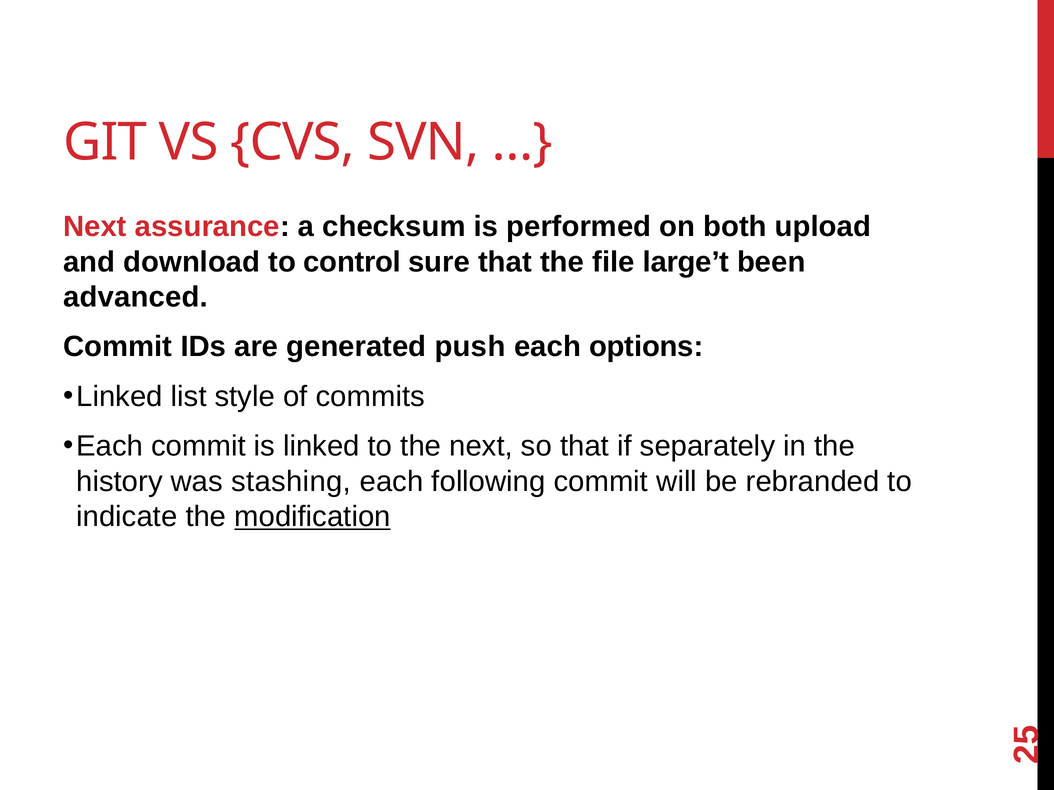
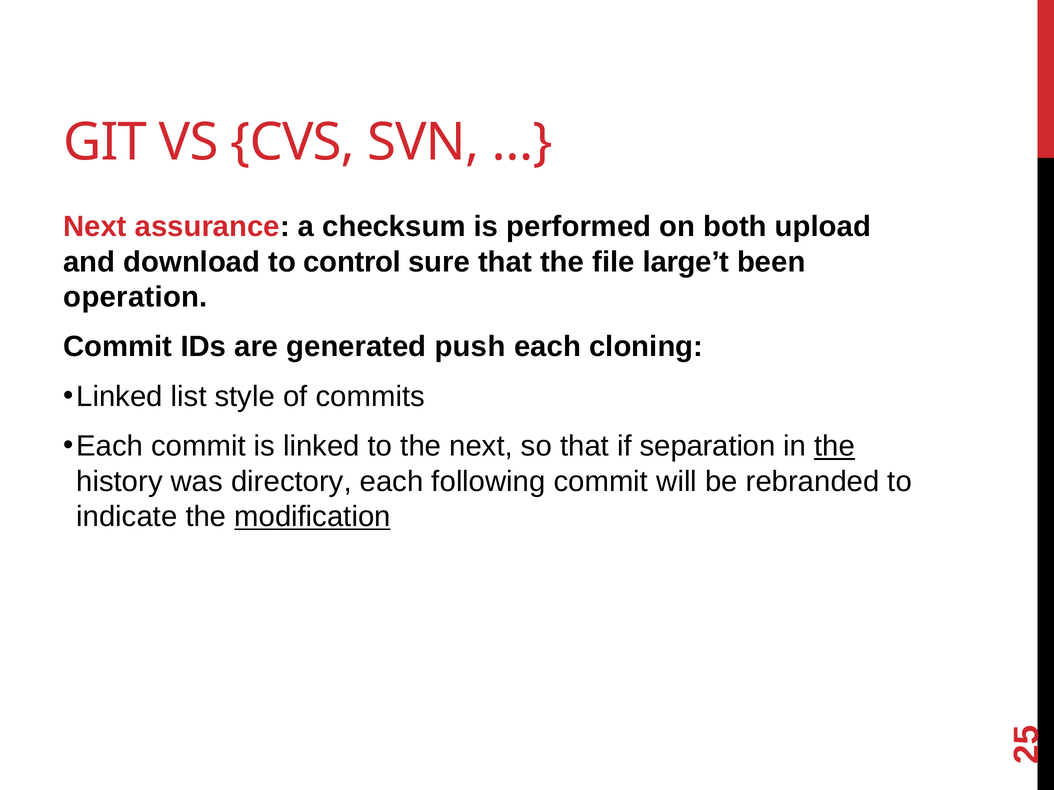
advanced: advanced -> operation
options: options -> cloning
separately: separately -> separation
the at (835, 447) underline: none -> present
stashing: stashing -> directory
